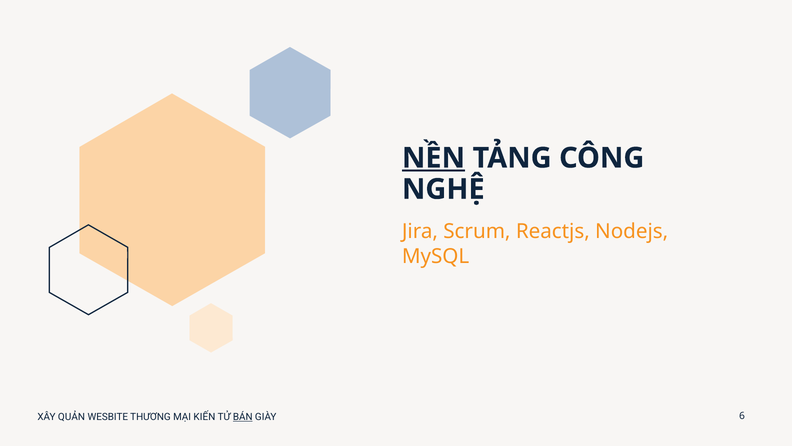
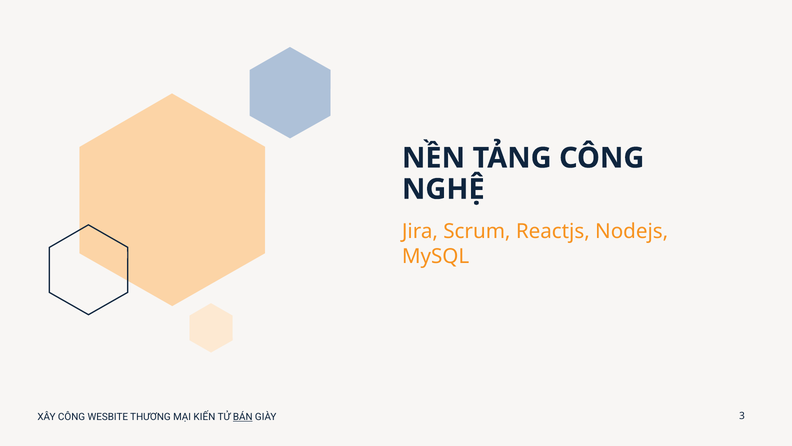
NỀN underline: present -> none
XÂY QUẢN: QUẢN -> CÔNG
6: 6 -> 3
